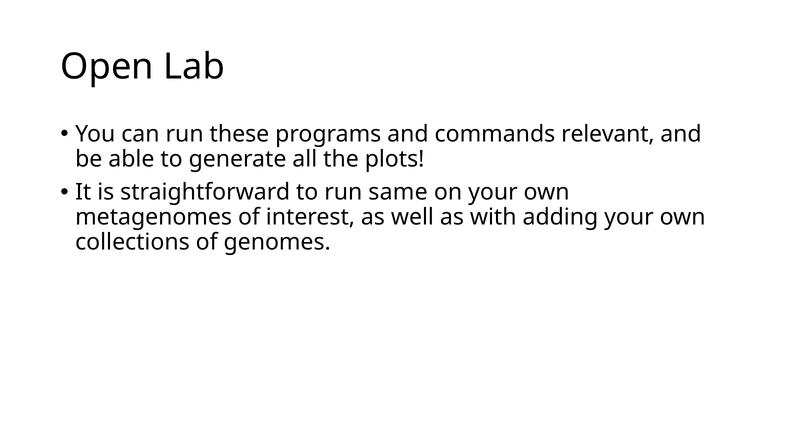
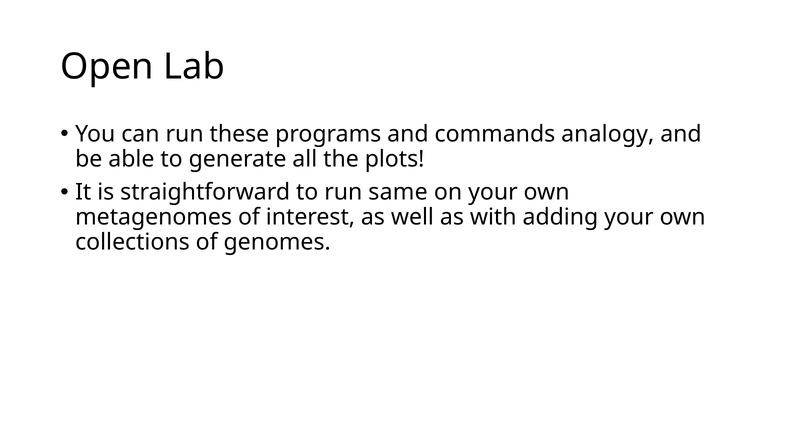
relevant: relevant -> analogy
